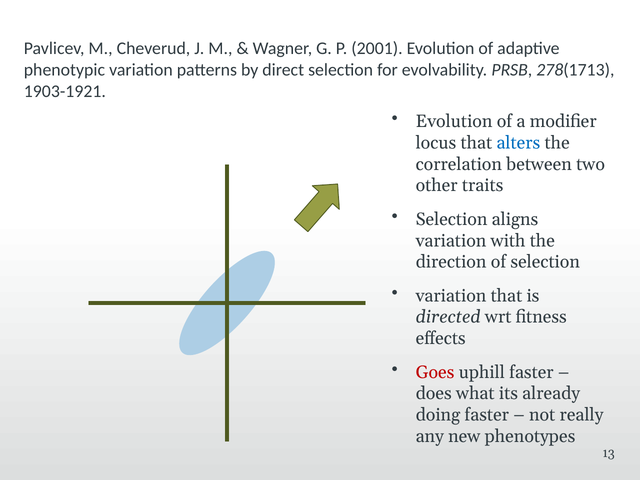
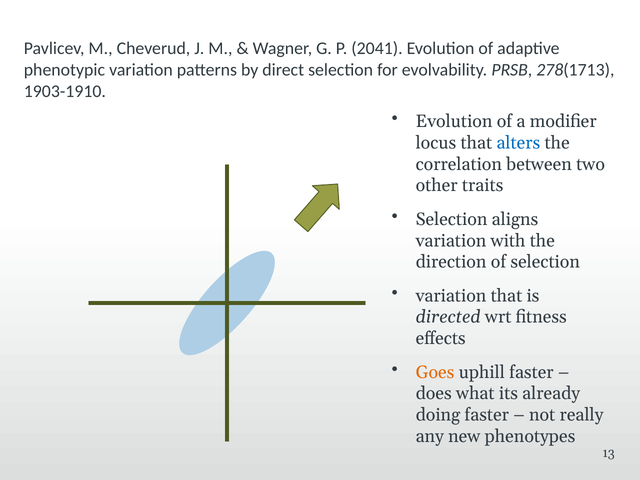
2001: 2001 -> 2041
1903-1921: 1903-1921 -> 1903-1910
Goes colour: red -> orange
